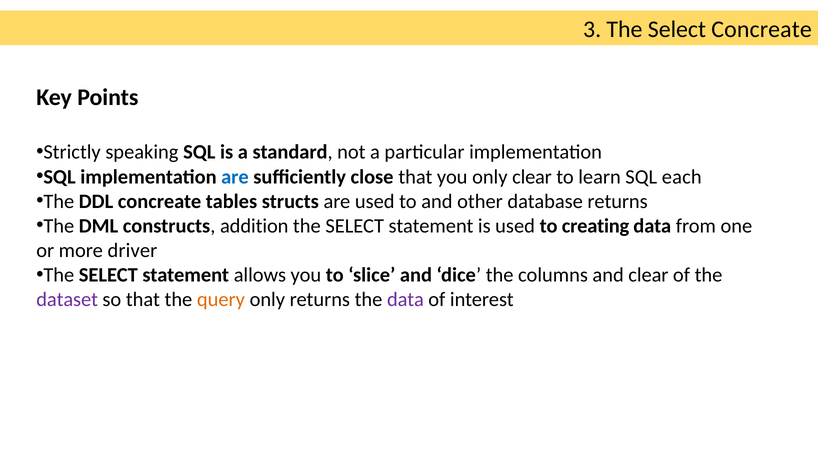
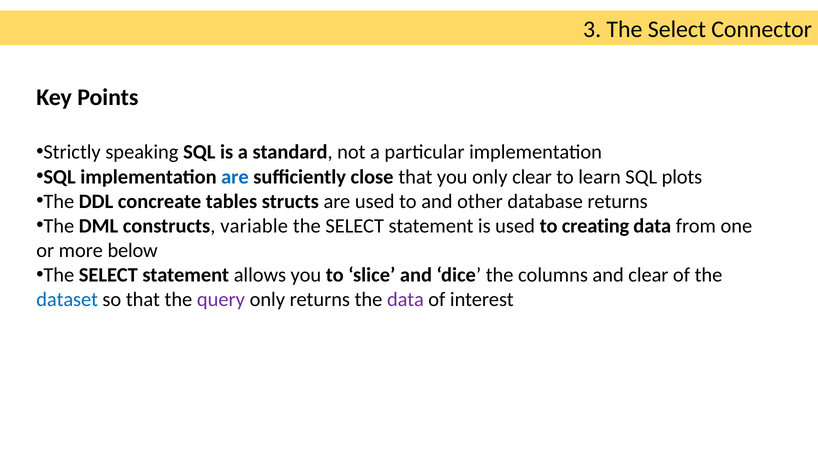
Select Concreate: Concreate -> Connector
each: each -> plots
addition: addition -> variable
driver: driver -> below
dataset colour: purple -> blue
query colour: orange -> purple
